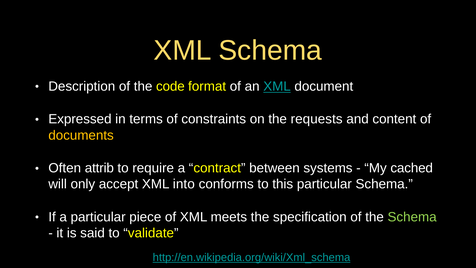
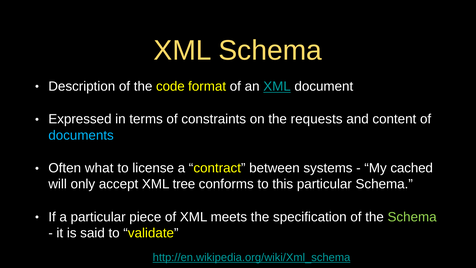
documents colour: yellow -> light blue
attrib: attrib -> what
require: require -> license
into: into -> tree
